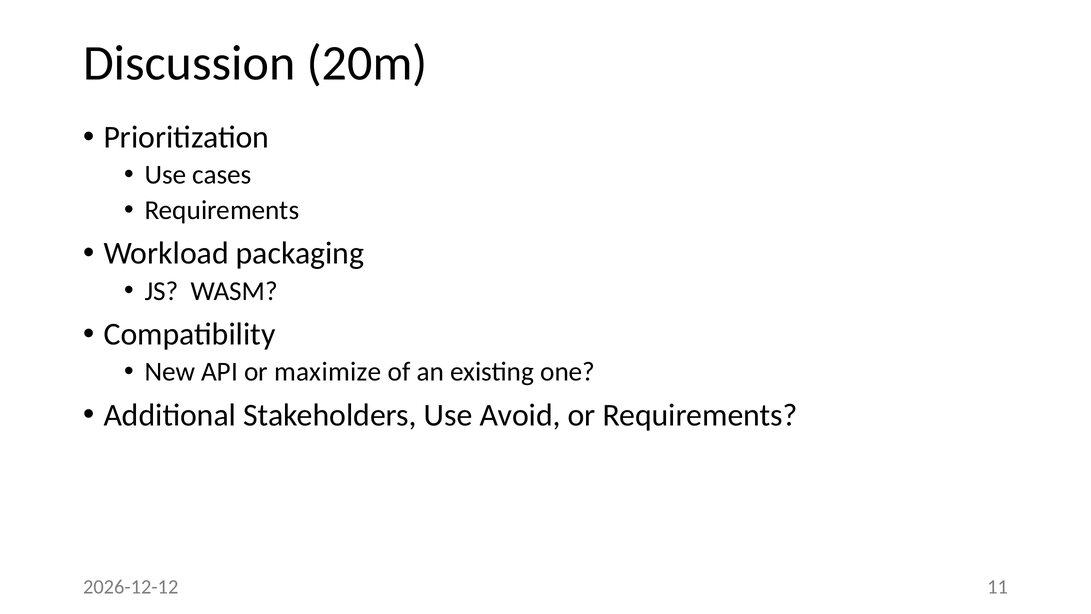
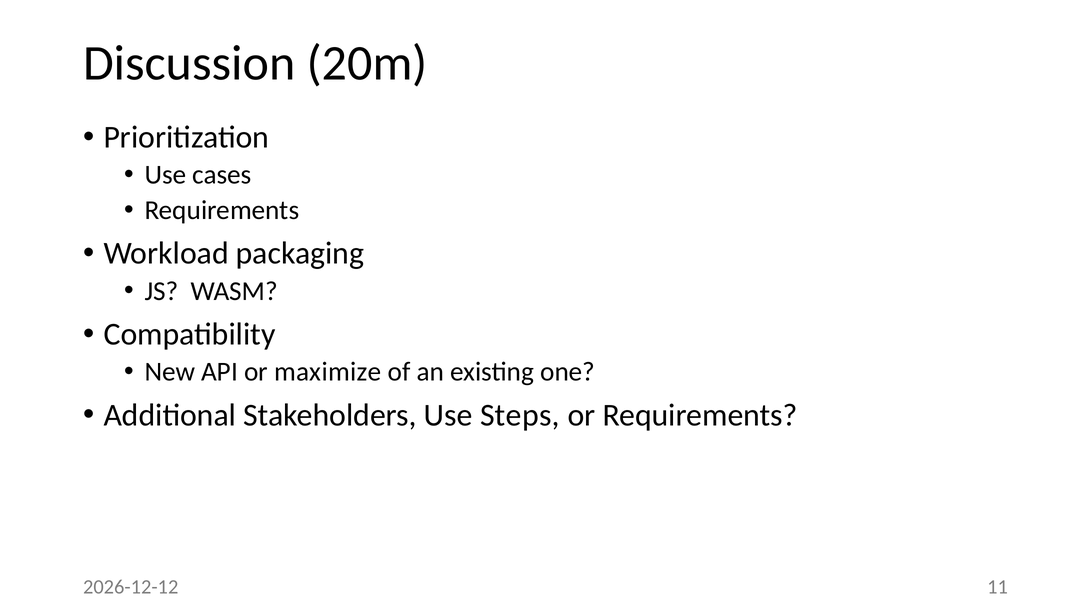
Avoid: Avoid -> Steps
